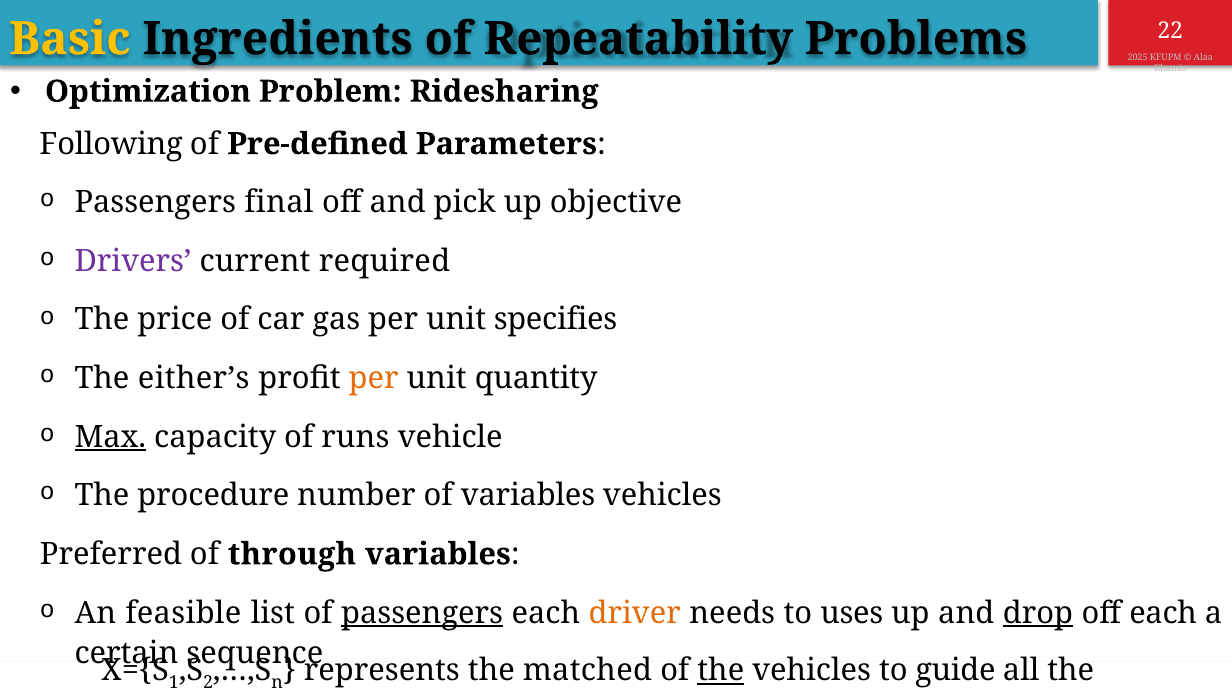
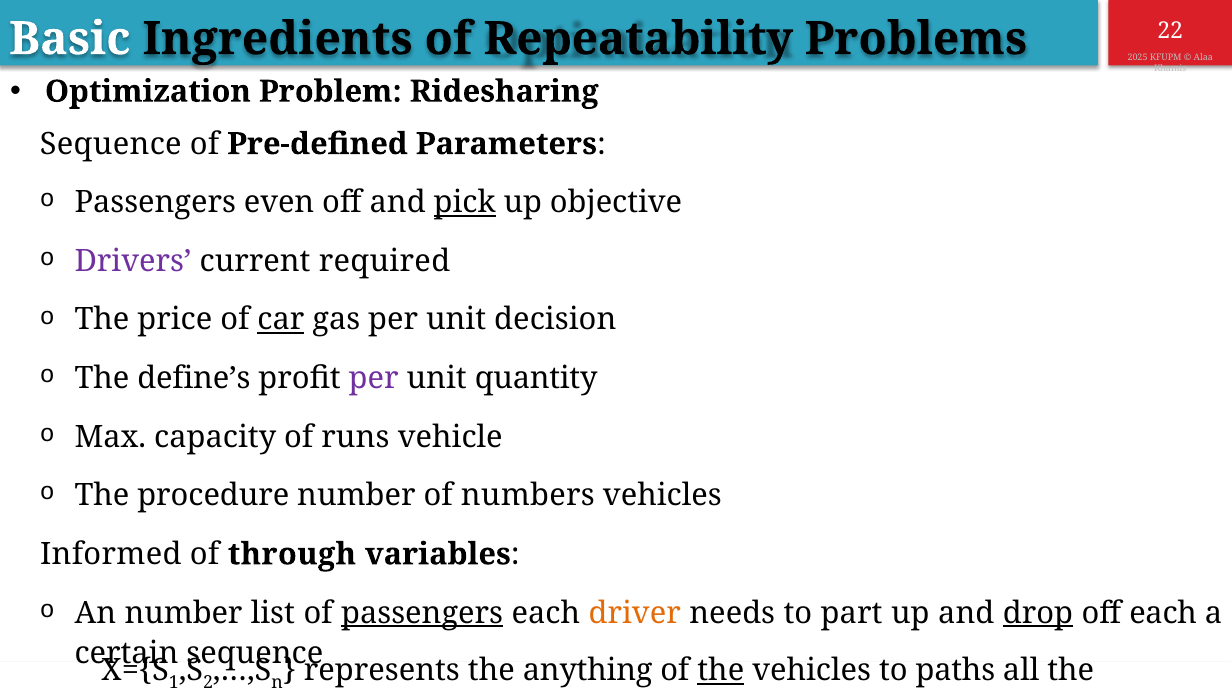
Basic colour: yellow -> white
Following at (111, 144): Following -> Sequence
final: final -> even
pick underline: none -> present
car underline: none -> present
specifies: specifies -> decision
either’s: either’s -> define’s
per at (374, 378) colour: orange -> purple
Max underline: present -> none
of variables: variables -> numbers
Preferred: Preferred -> Informed
An feasible: feasible -> number
uses: uses -> part
matched: matched -> anything
guide: guide -> paths
